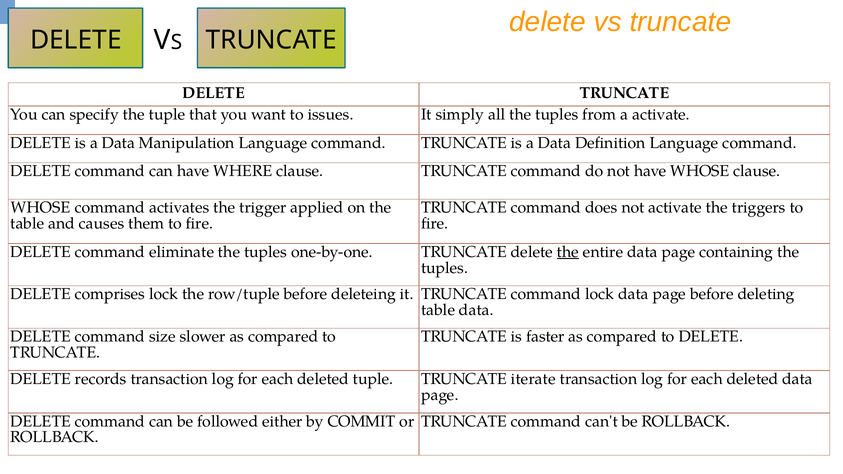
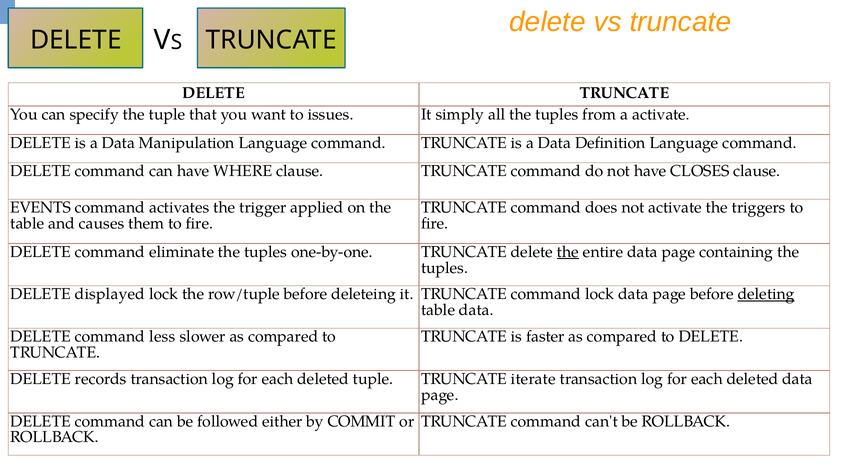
have WHOSE: WHOSE -> CLOSES
WHOSE at (41, 208): WHOSE -> EVENTS
comprises: comprises -> displayed
deleting underline: none -> present
size: size -> less
